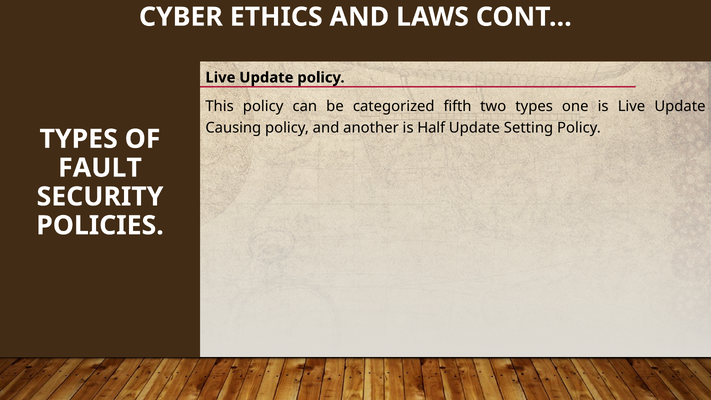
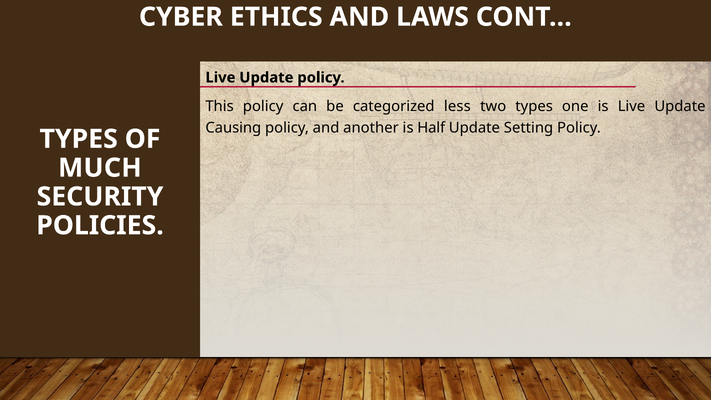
fifth: fifth -> less
FAULT: FAULT -> MUCH
